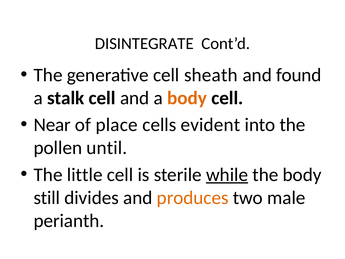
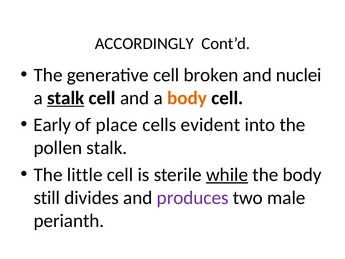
DISINTEGRATE: DISINTEGRATE -> ACCORDINGLY
sheath: sheath -> broken
found: found -> nuclei
stalk at (66, 98) underline: none -> present
Near: Near -> Early
pollen until: until -> stalk
produces colour: orange -> purple
